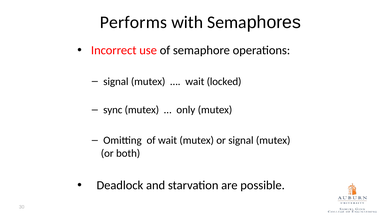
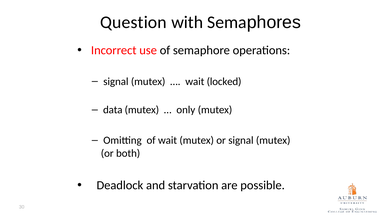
Performs: Performs -> Question
sync: sync -> data
